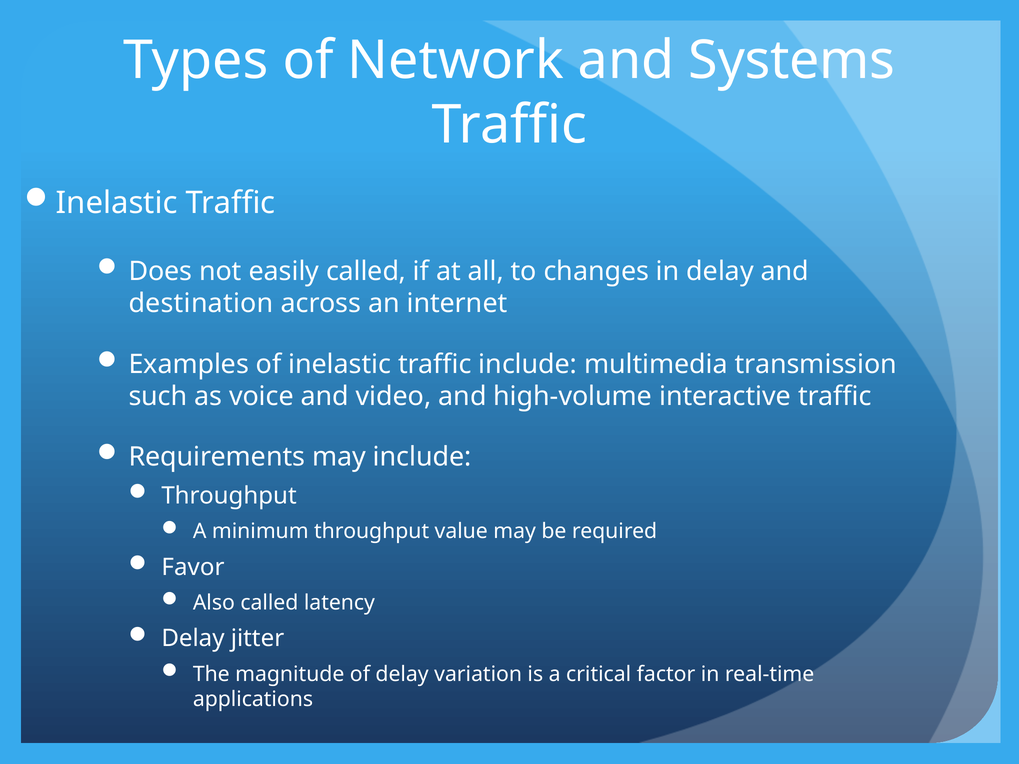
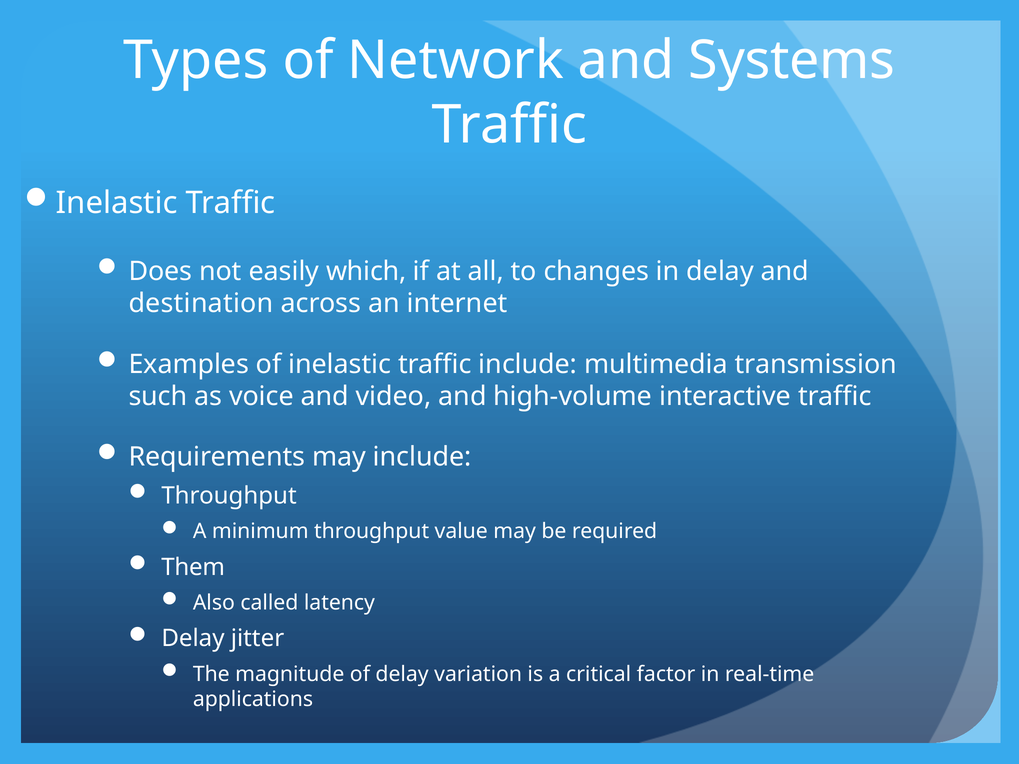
easily called: called -> which
Favor: Favor -> Them
